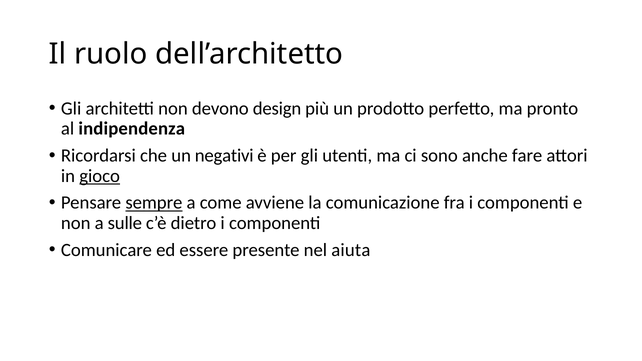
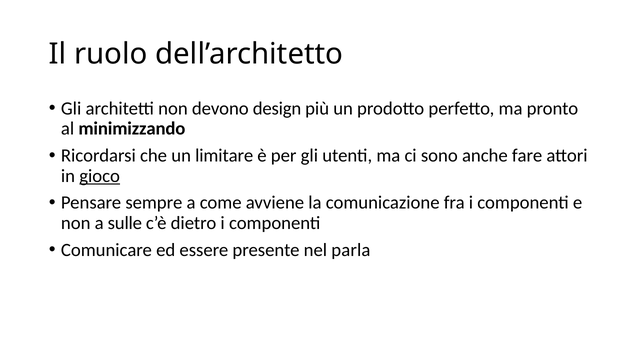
indipendenza: indipendenza -> minimizzando
negativi: negativi -> limitare
sempre underline: present -> none
aiuta: aiuta -> parla
